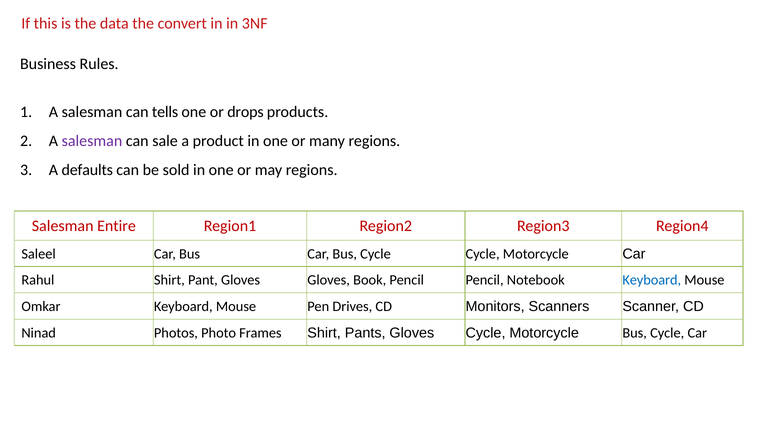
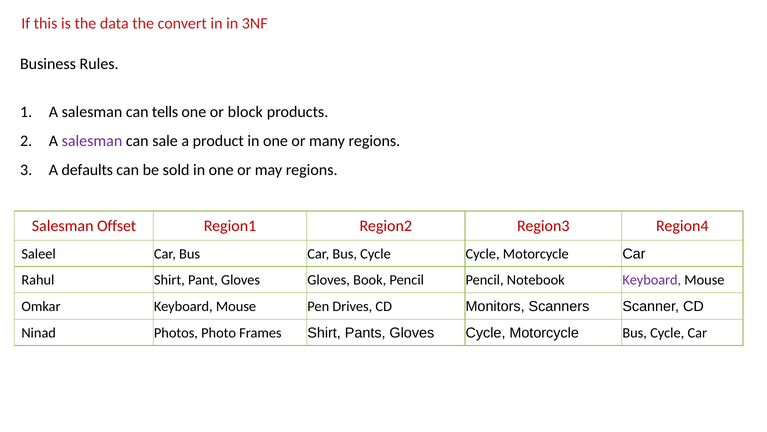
drops: drops -> block
Entire: Entire -> Offset
Keyboard at (652, 280) colour: blue -> purple
